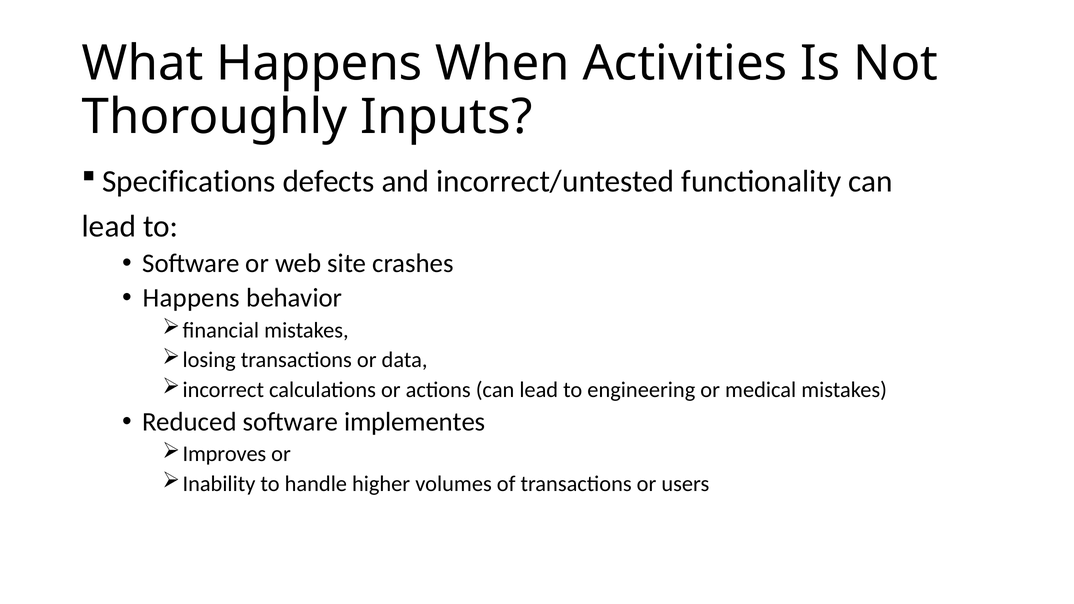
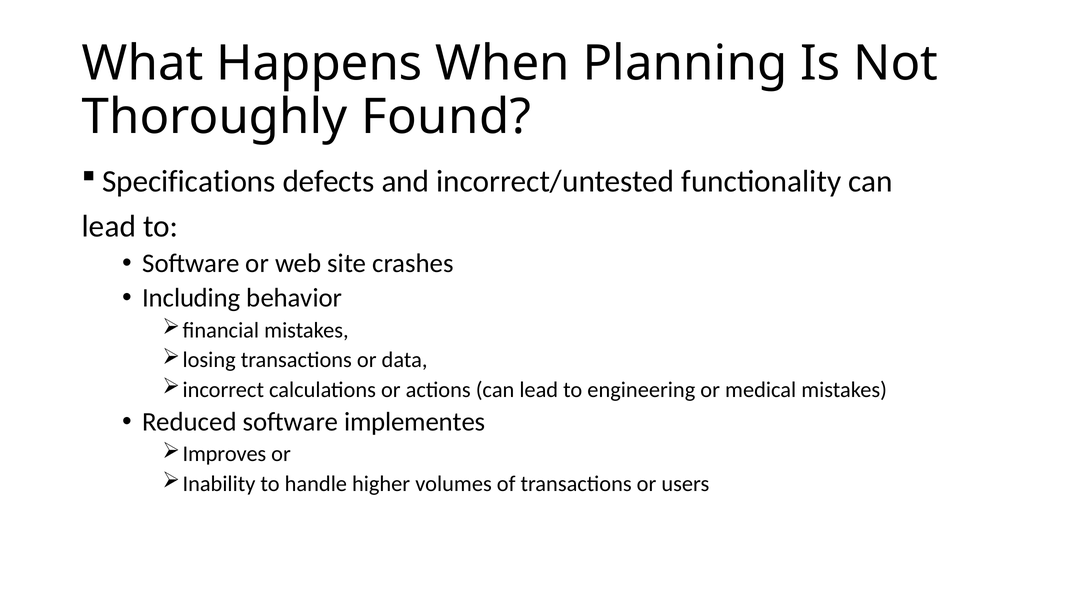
Activities: Activities -> Planning
Inputs: Inputs -> Found
Happens at (191, 298): Happens -> Including
